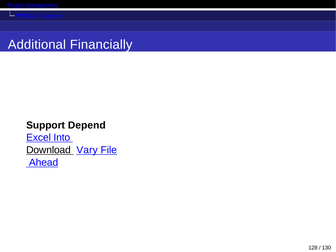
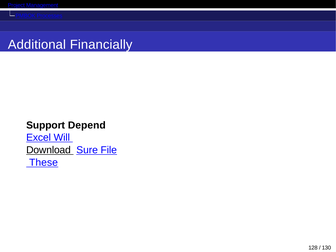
Into: Into -> Will
Vary: Vary -> Sure
Ahead: Ahead -> These
